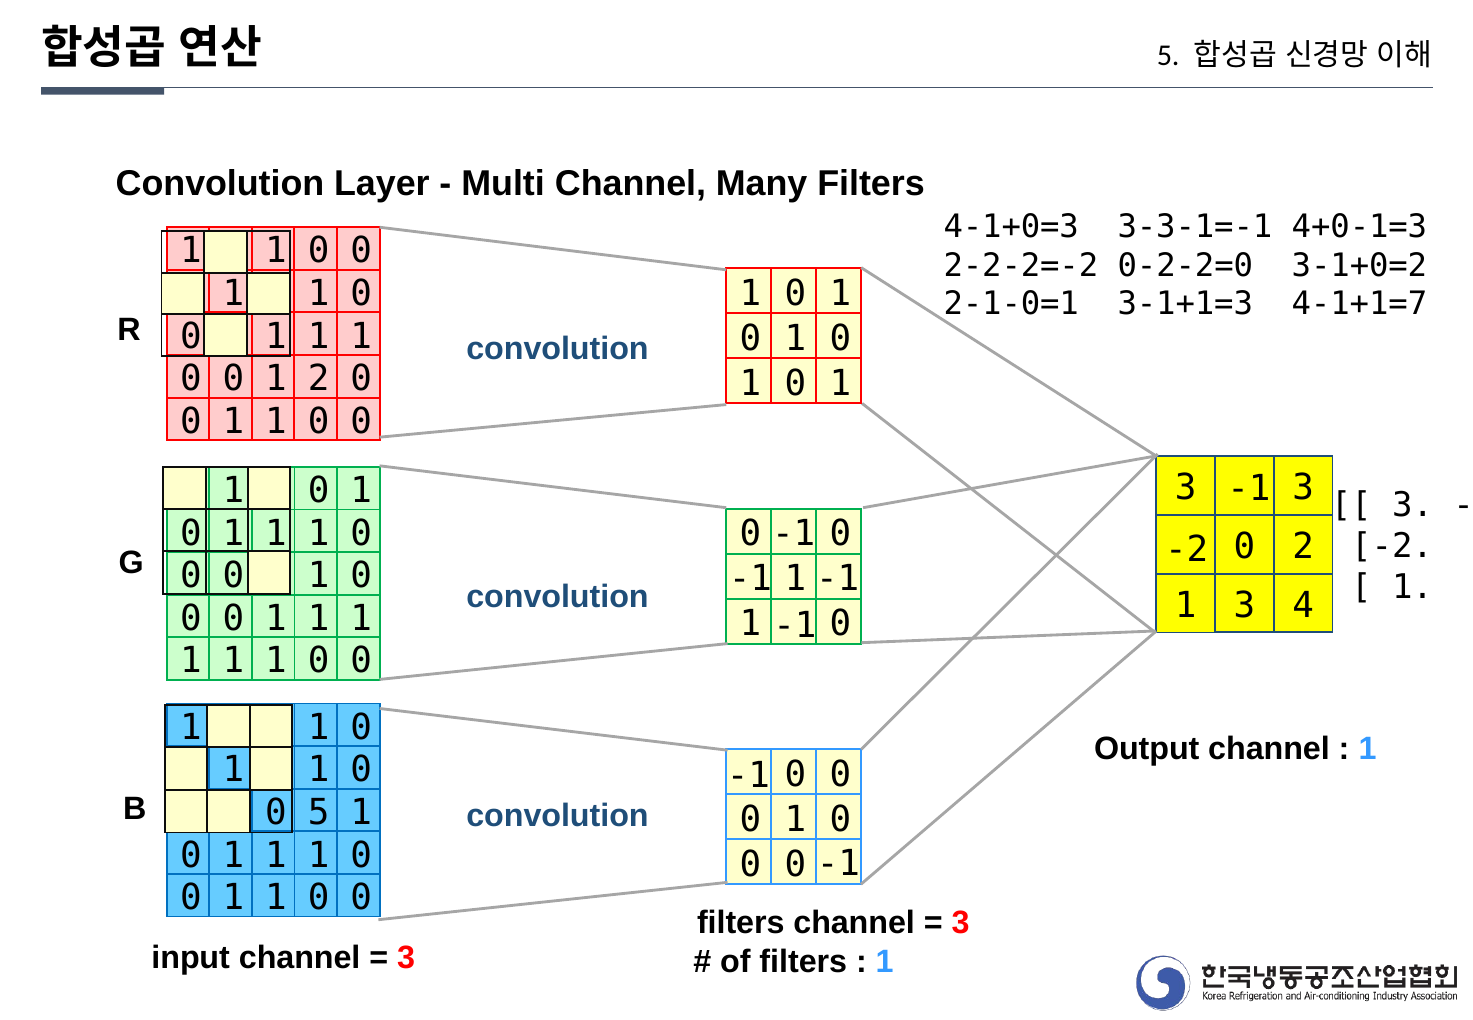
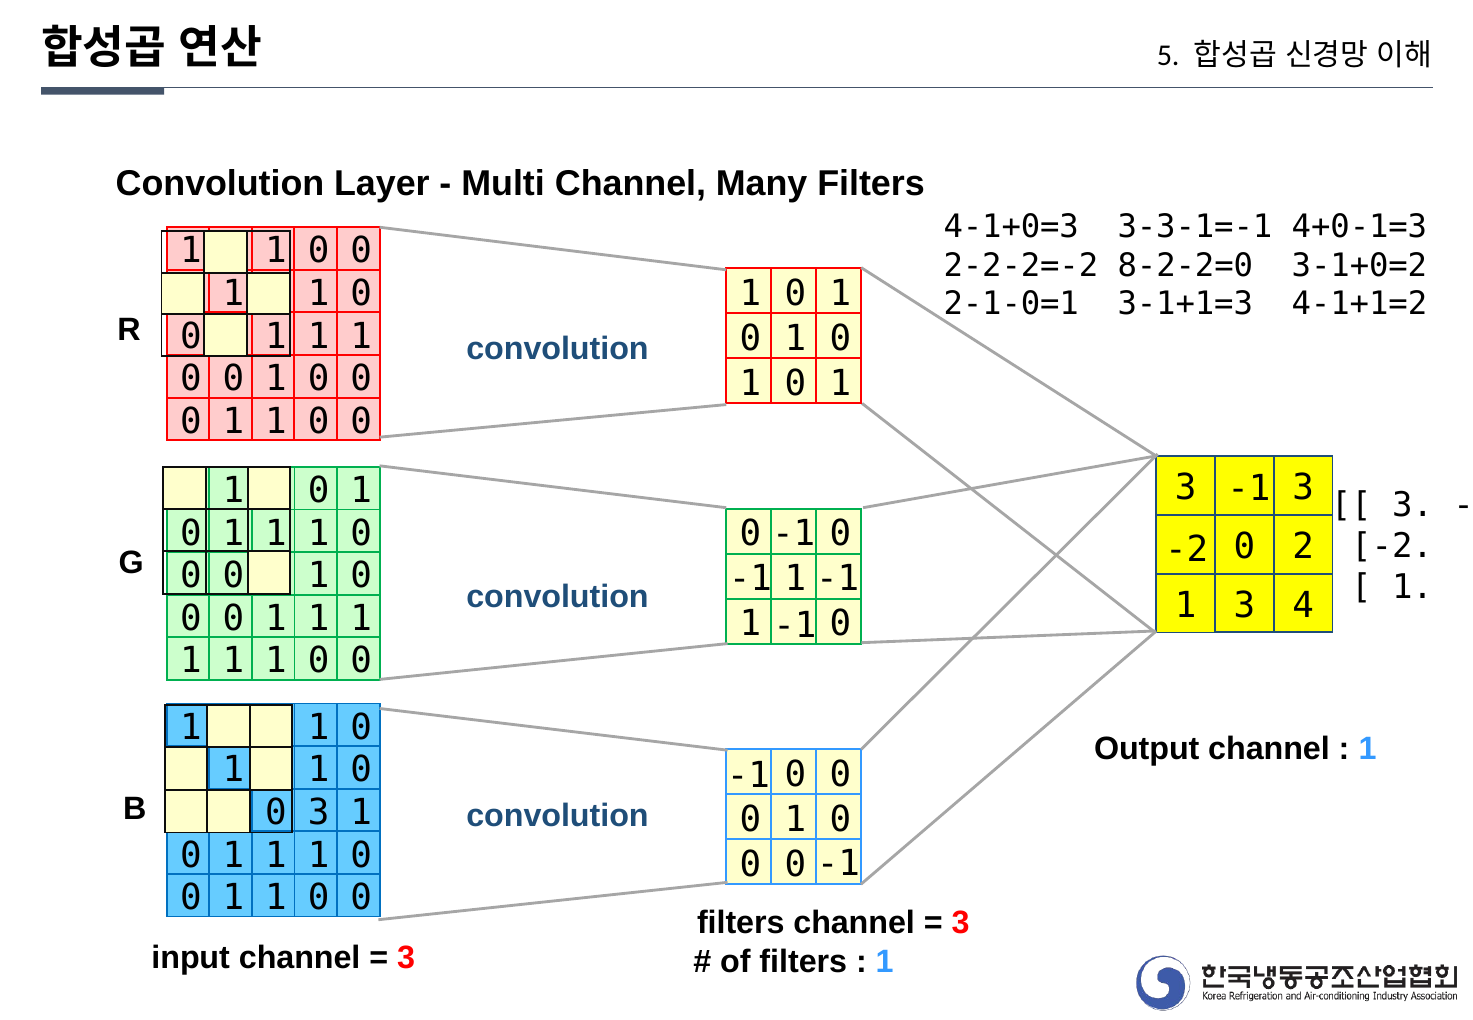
0-2-2=0: 0-2-2=0 -> 8-2-2=0
4-1+1=7: 4-1+1=7 -> 4-1+1=2
2 at (319, 379): 2 -> 0
0 5: 5 -> 3
